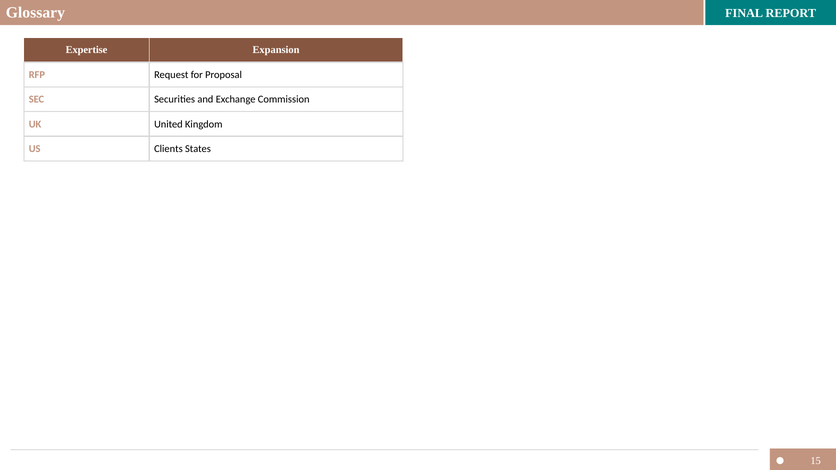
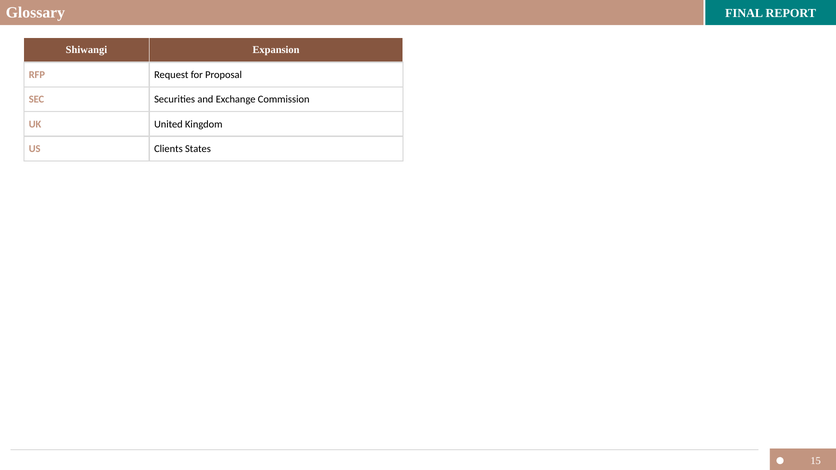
Expertise: Expertise -> Shiwangi
